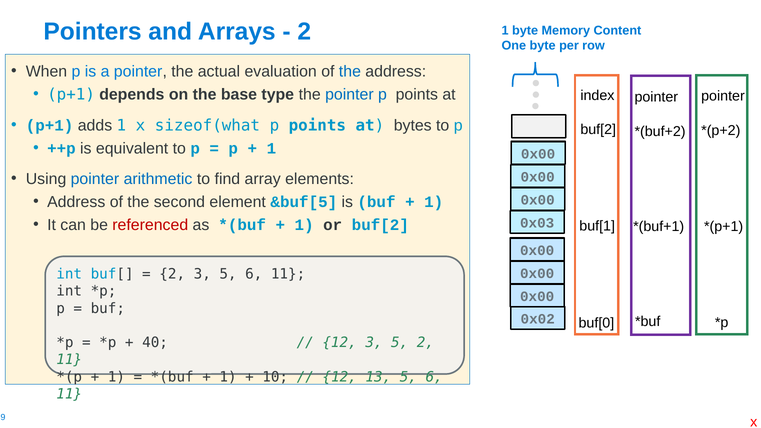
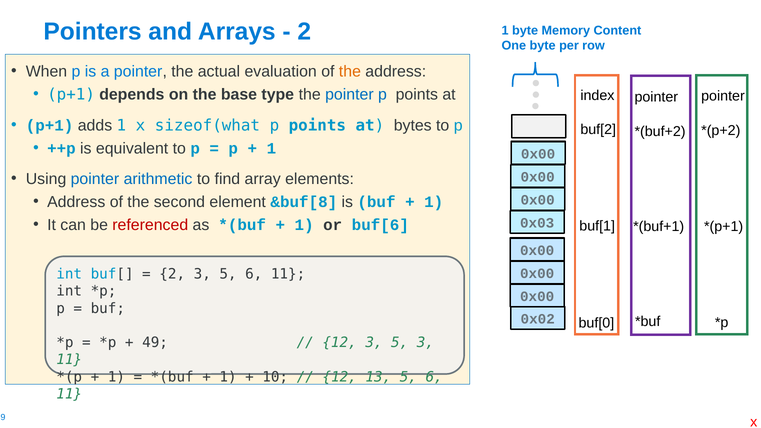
the at (350, 72) colour: blue -> orange
&buf[5: &buf[5 -> &buf[8
or buf[2: buf[2 -> buf[6
40: 40 -> 49
5 2: 2 -> 3
